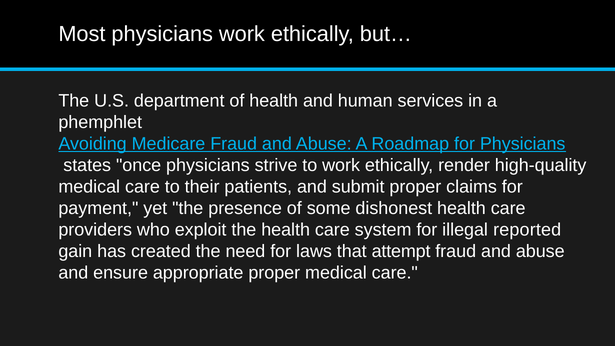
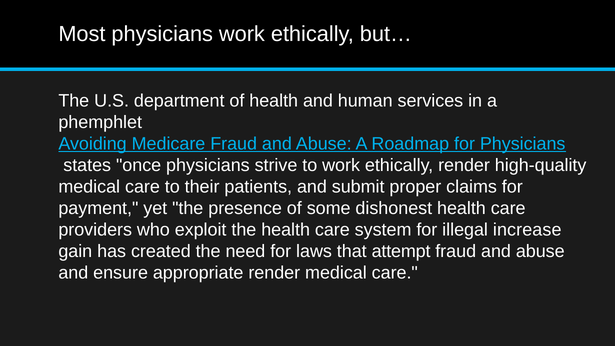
reported: reported -> increase
appropriate proper: proper -> render
